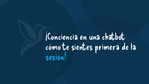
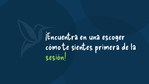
¡Conciencia: ¡Conciencia -> ¡Encuentra
chatbot: chatbot -> escoger
sesión colour: light blue -> light green
